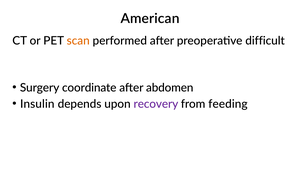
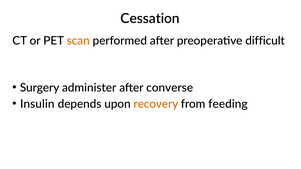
American: American -> Cessation
coordinate: coordinate -> administer
abdomen: abdomen -> converse
recovery colour: purple -> orange
